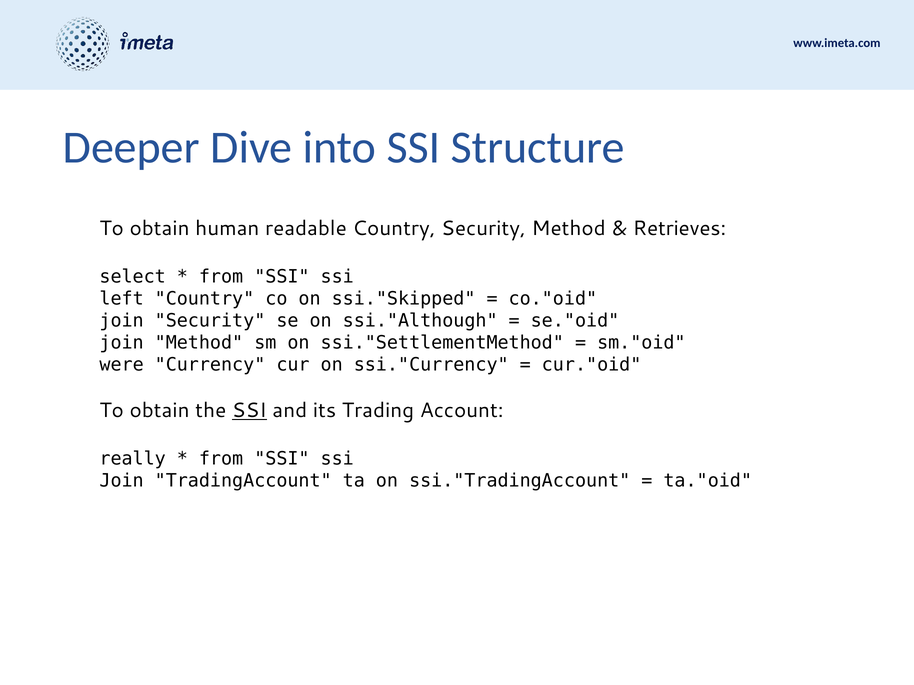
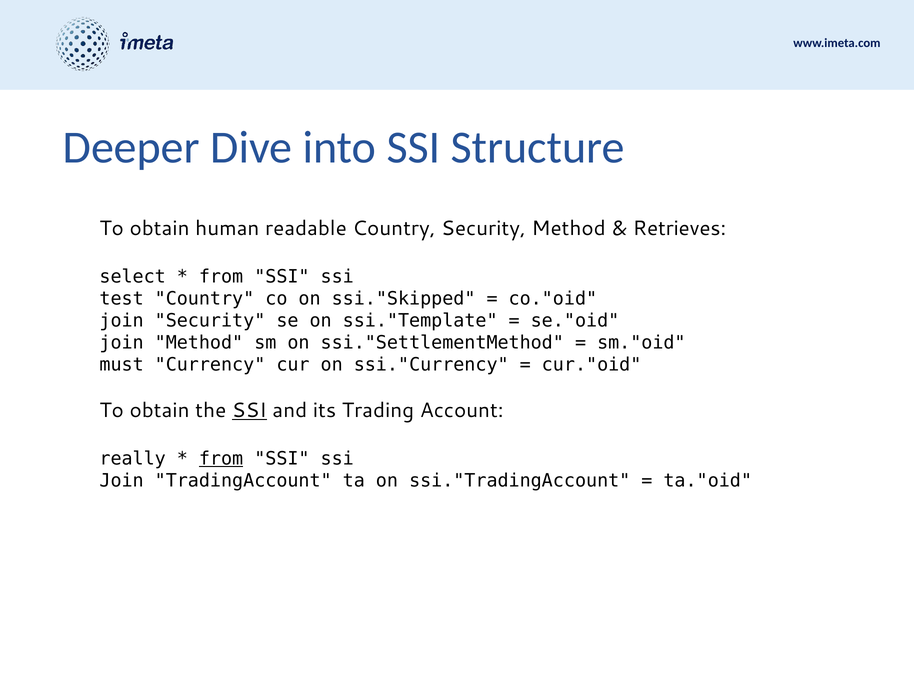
left: left -> test
ssi."Although: ssi."Although -> ssi."Template
were: were -> must
from at (221, 459) underline: none -> present
